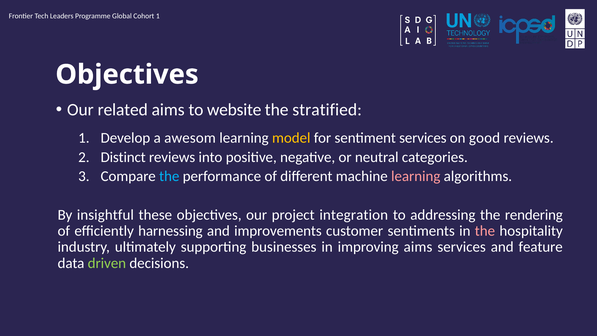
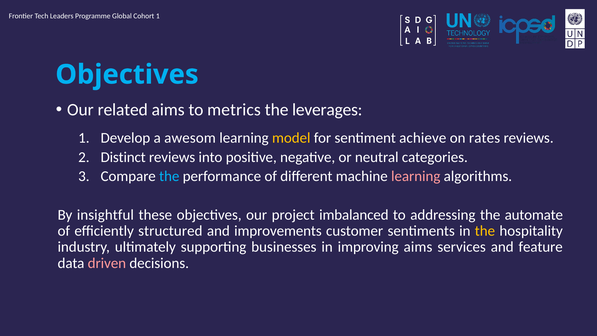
Objectives at (127, 75) colour: white -> light blue
website: website -> metrics
stratified: stratified -> leverages
sentiment services: services -> achieve
good: good -> rates
integration: integration -> imbalanced
rendering: rendering -> automate
harnessing: harnessing -> structured
the at (485, 231) colour: pink -> yellow
driven colour: light green -> pink
